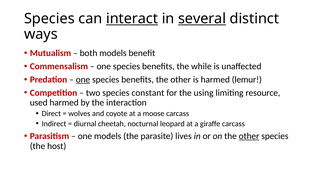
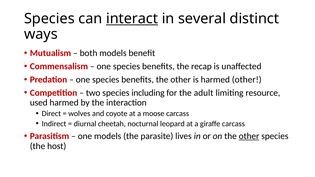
several underline: present -> none
while: while -> recap
one at (83, 80) underline: present -> none
harmed lemur: lemur -> other
constant: constant -> including
using: using -> adult
